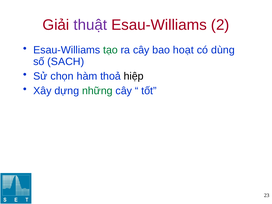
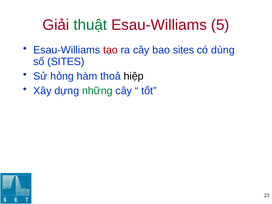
thuật colour: purple -> green
2: 2 -> 5
tạo colour: green -> red
bao hoạt: hoạt -> sites
số SACH: SACH -> SITES
chọn: chọn -> hỏng
